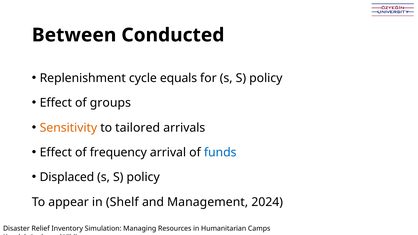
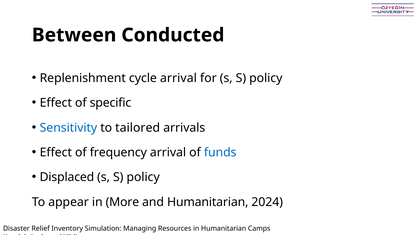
cycle equals: equals -> arrival
groups: groups -> specific
Sensitivity colour: orange -> blue
Shelf: Shelf -> More
and Management: Management -> Humanitarian
